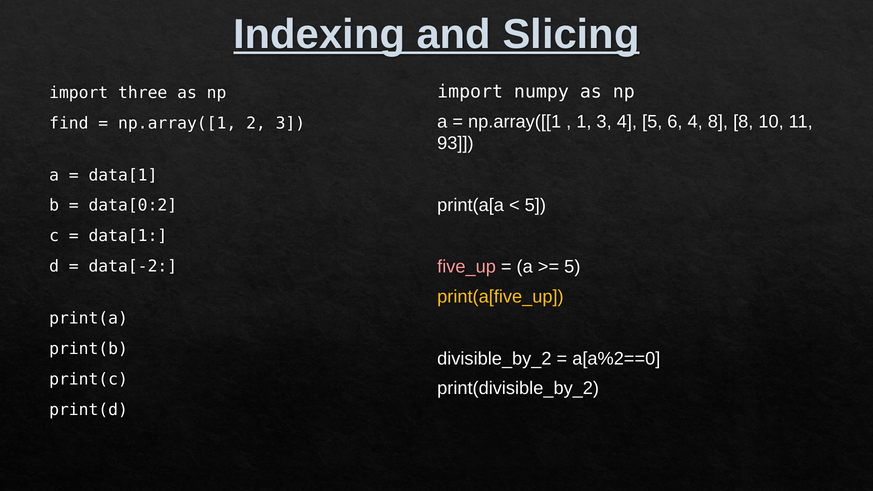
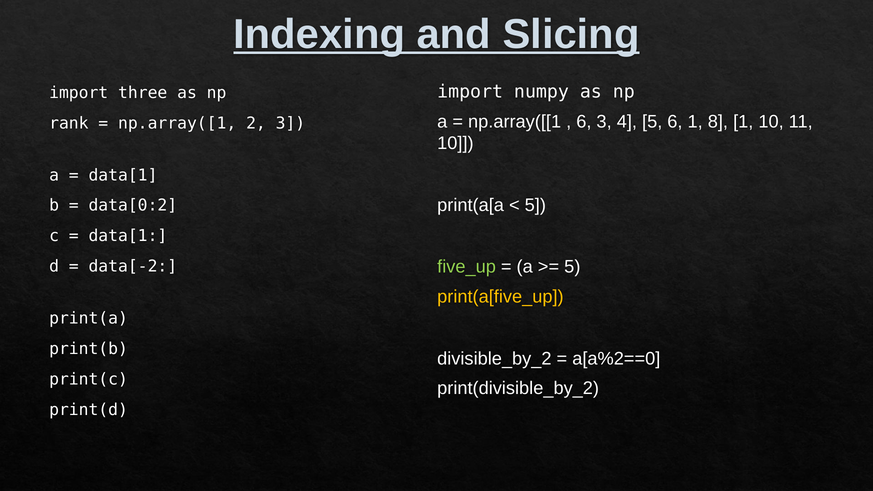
1 at (584, 122): 1 -> 6
6 4: 4 -> 1
8 8: 8 -> 1
find: find -> rank
93 at (455, 143): 93 -> 10
five_up colour: pink -> light green
